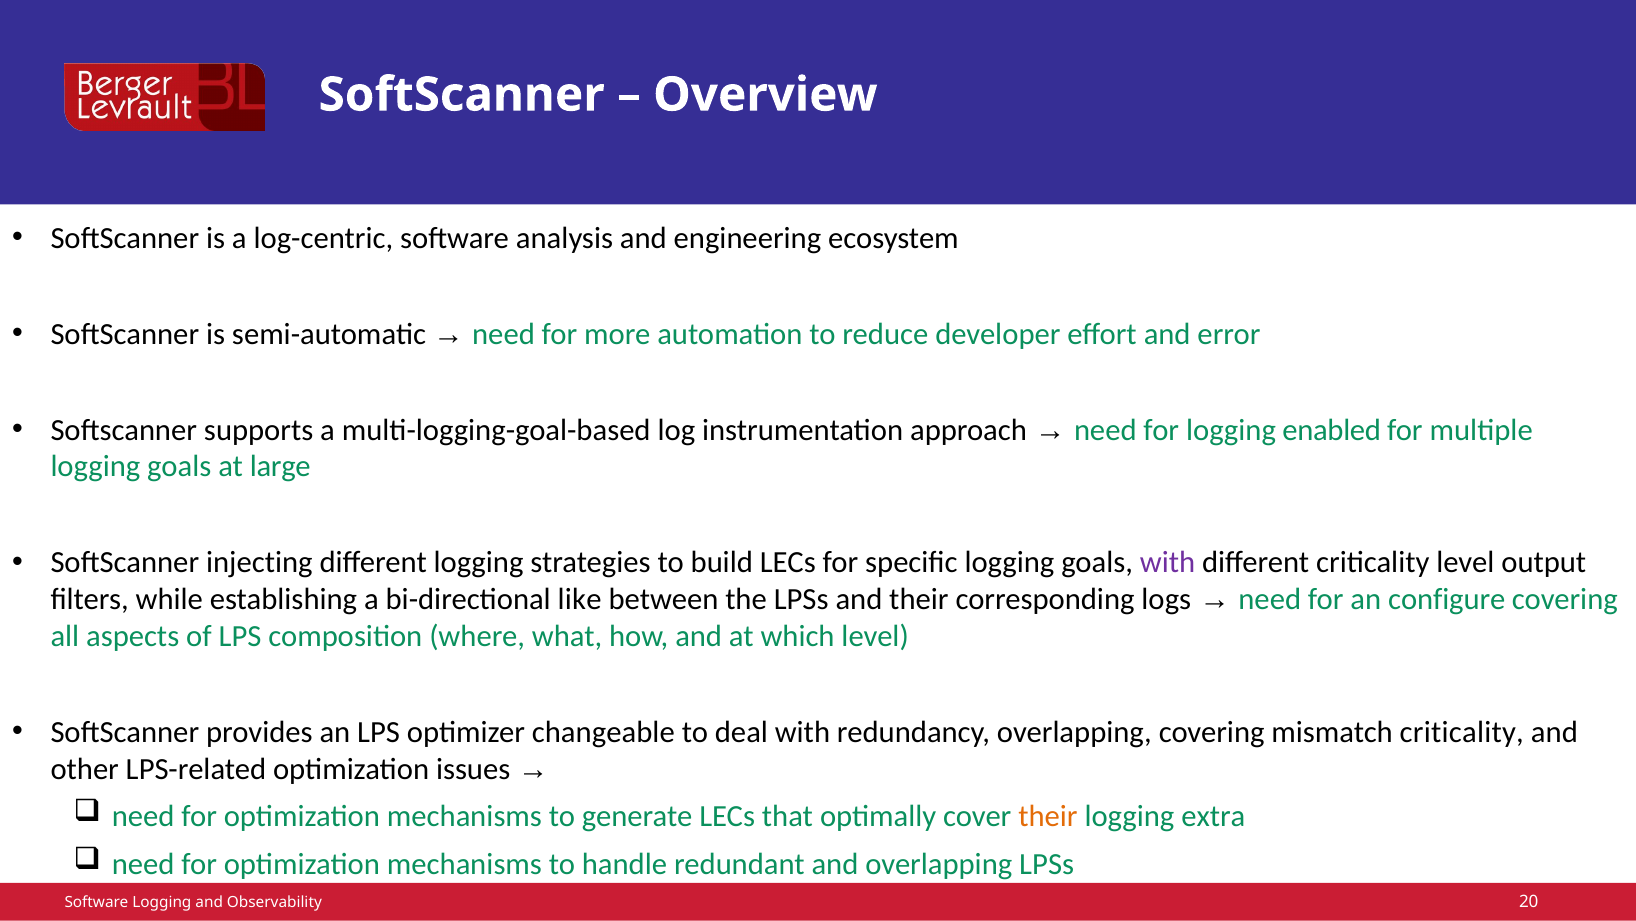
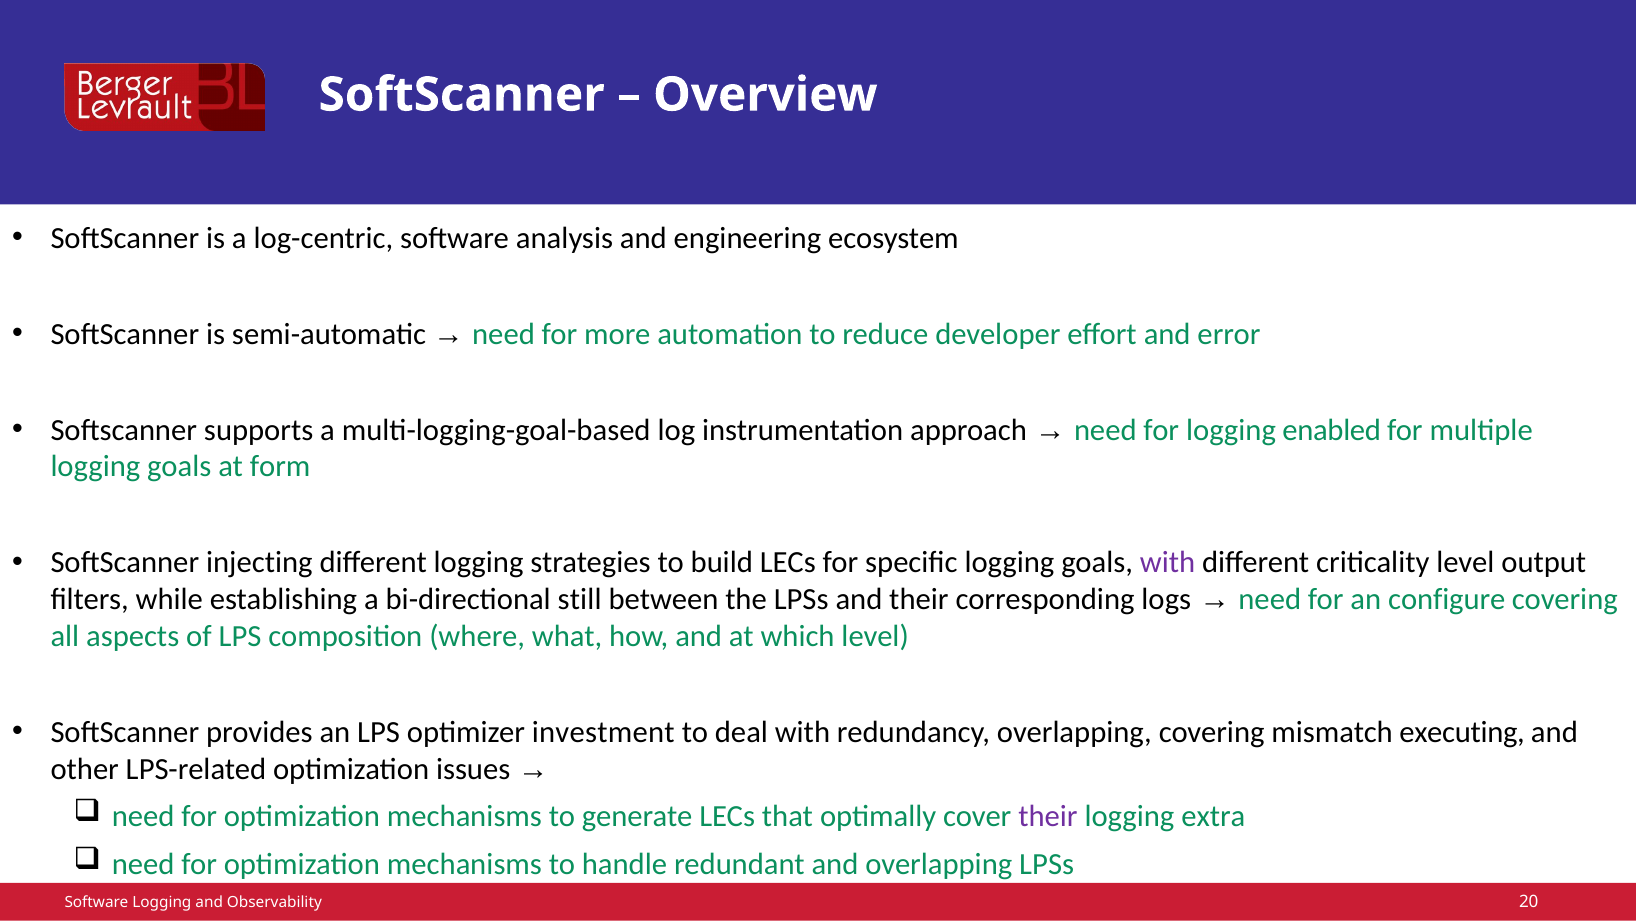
large: large -> form
like: like -> still
changeable: changeable -> investment
mismatch criticality: criticality -> executing
their at (1048, 816) colour: orange -> purple
